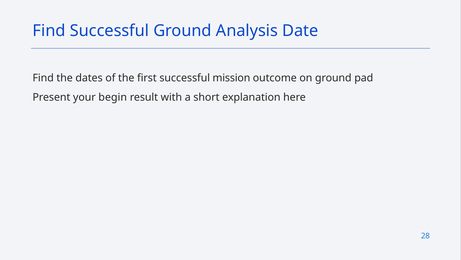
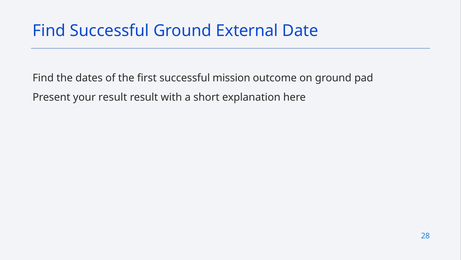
Analysis: Analysis -> External
your begin: begin -> result
